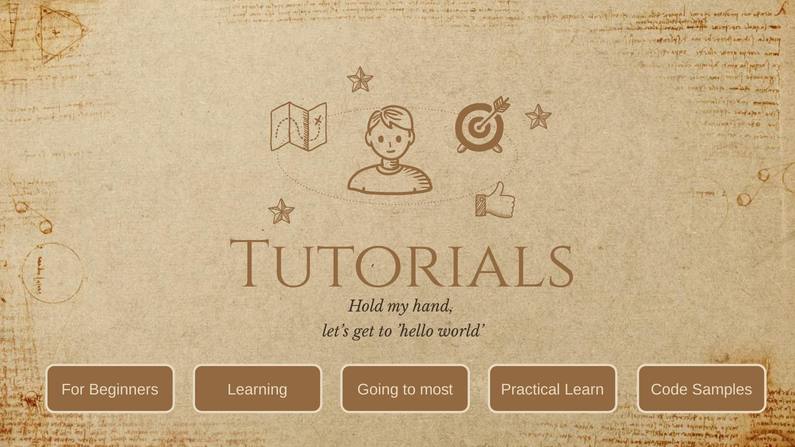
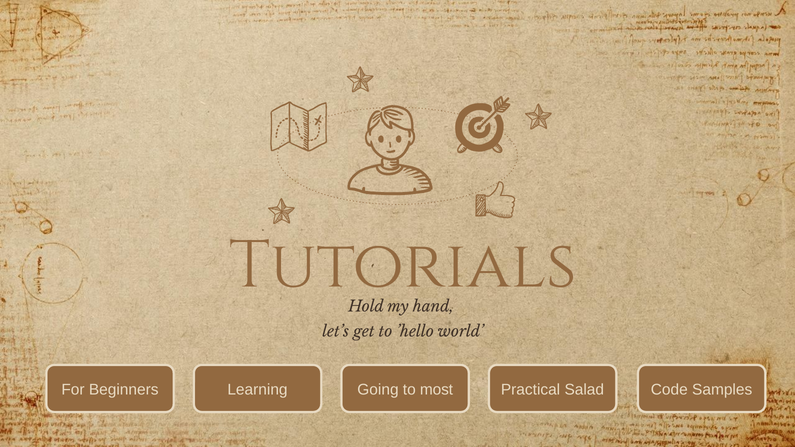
Learn: Learn -> Salad
